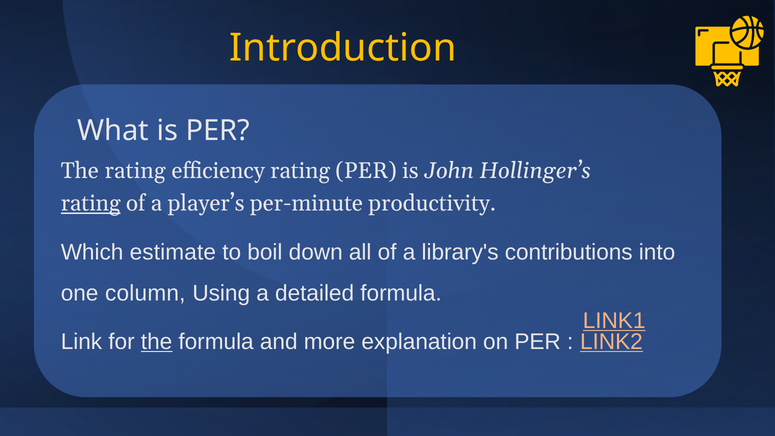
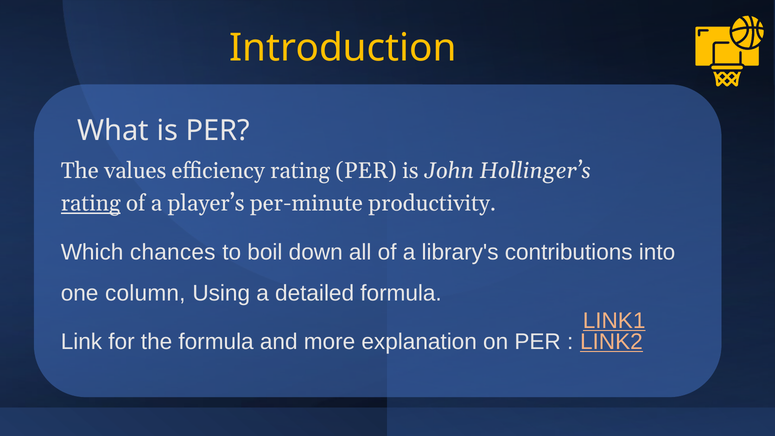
The rating: rating -> values
estimate: estimate -> chances
the at (157, 342) underline: present -> none
